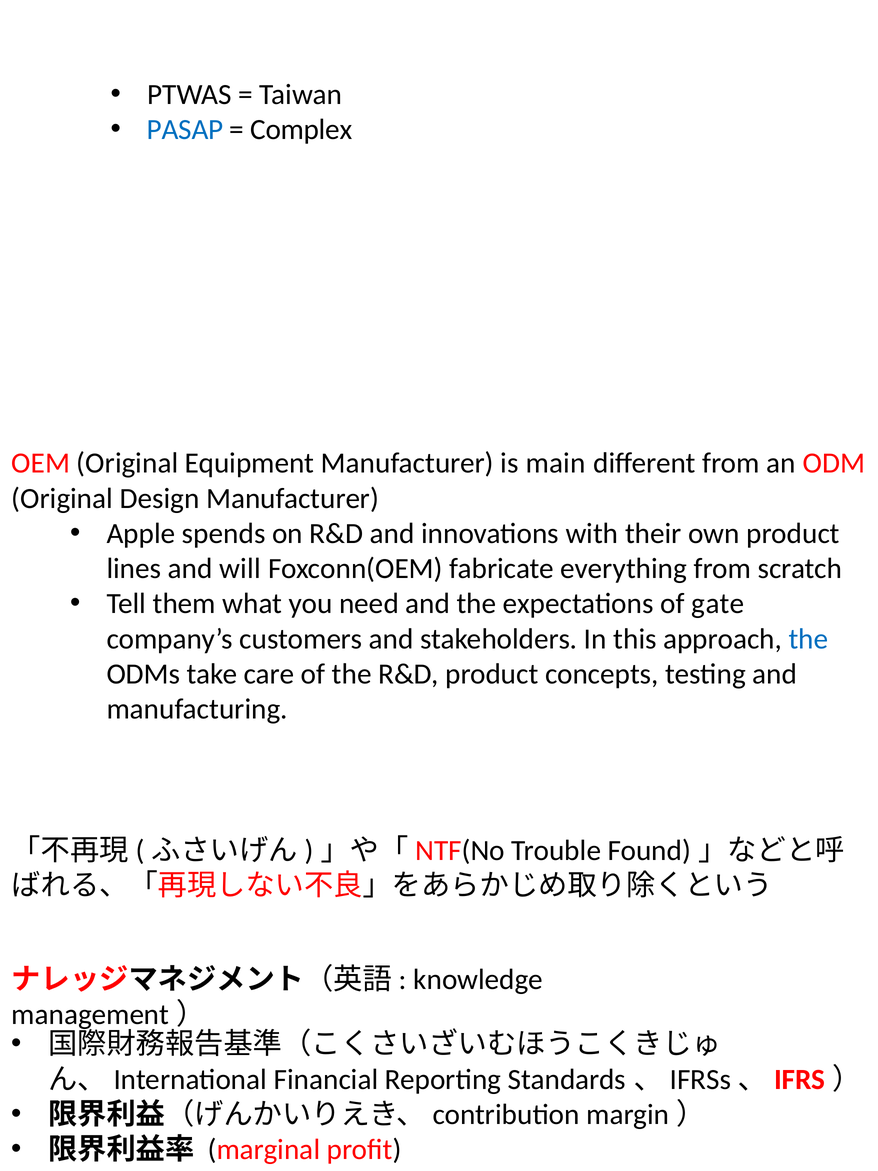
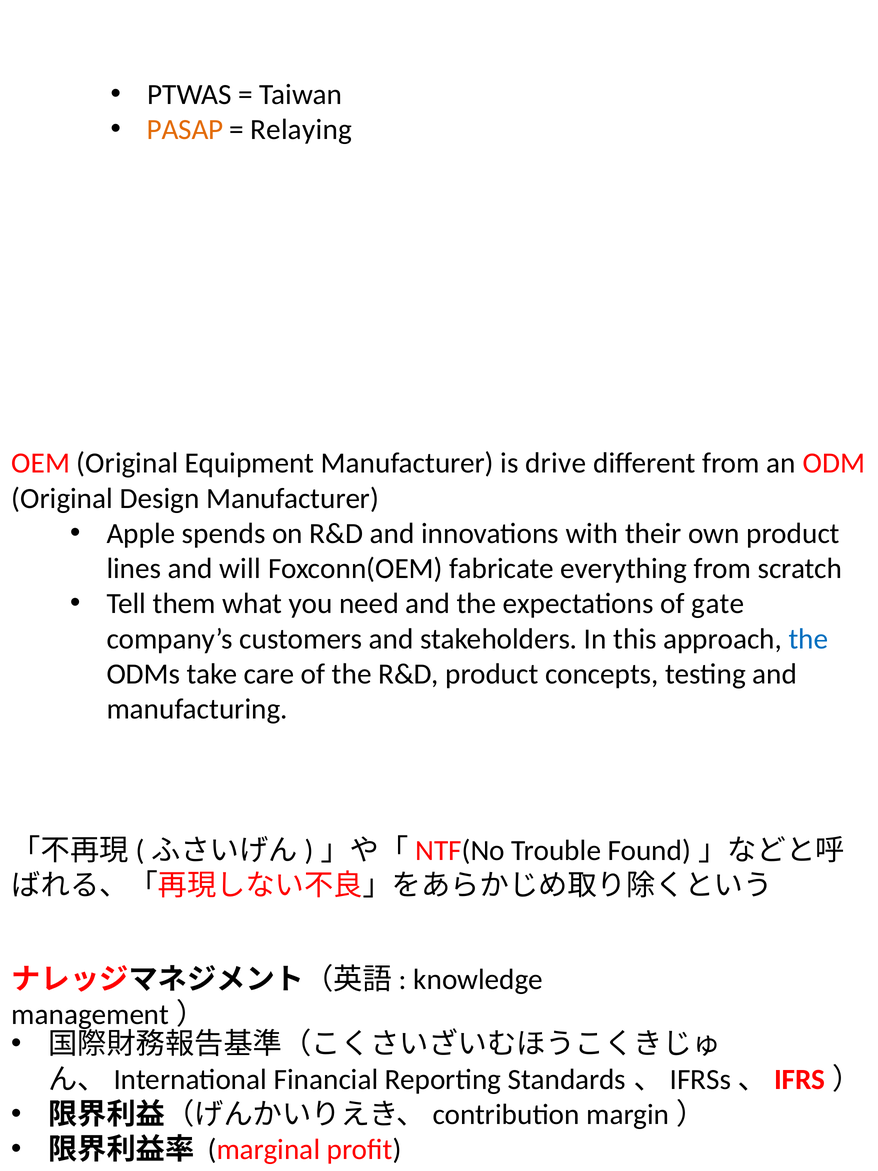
PASAP colour: blue -> orange
Complex: Complex -> Relaying
main: main -> drive
